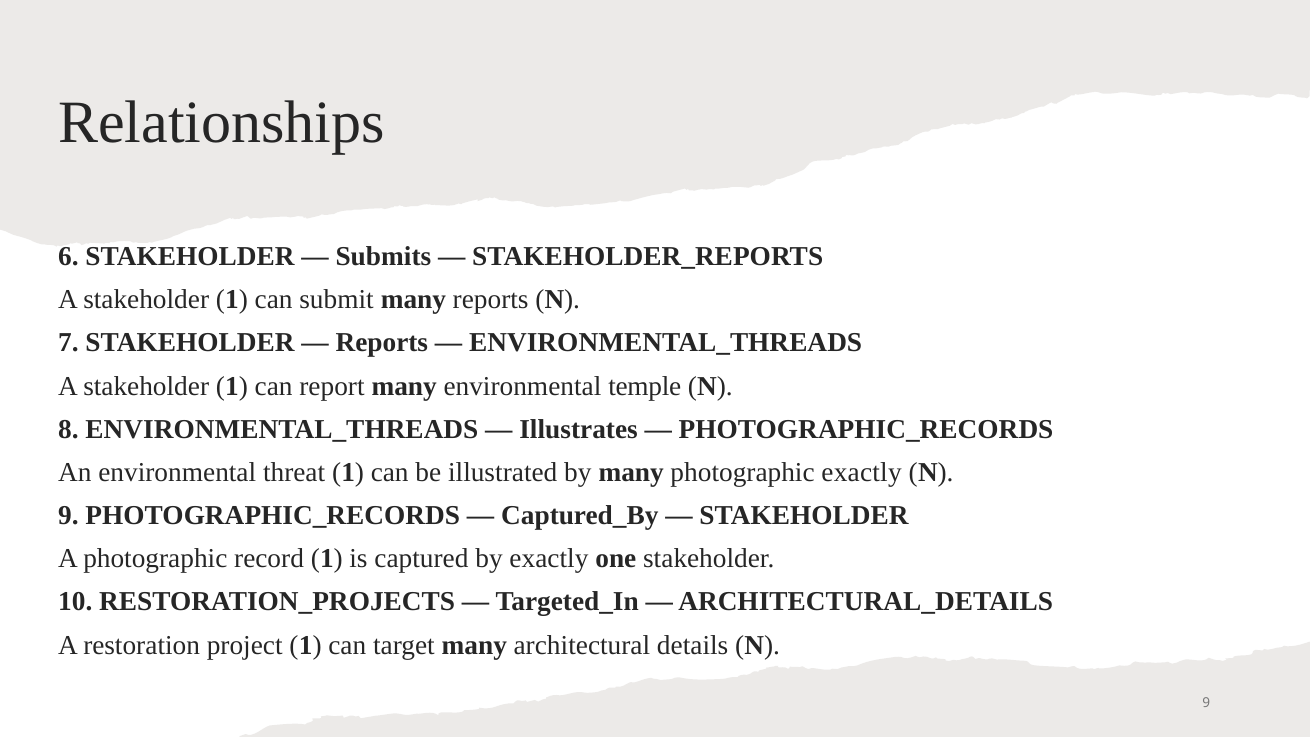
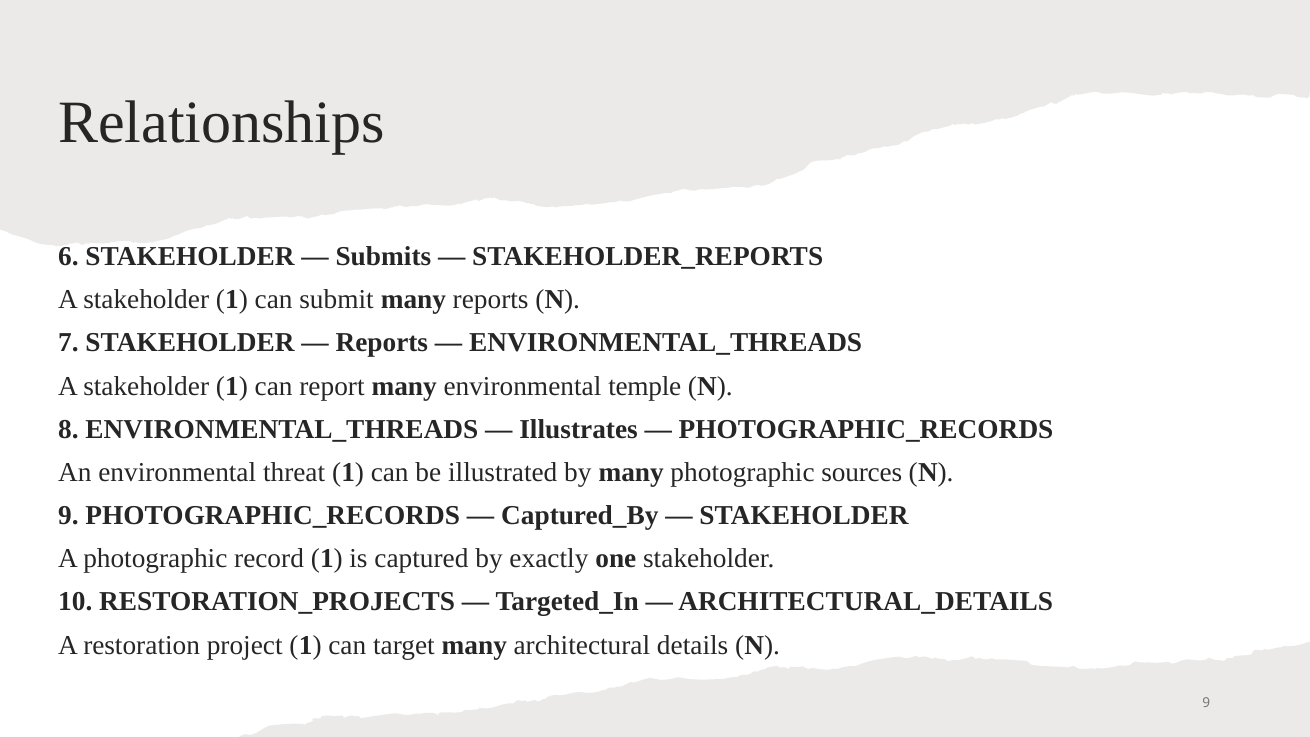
photographic exactly: exactly -> sources
